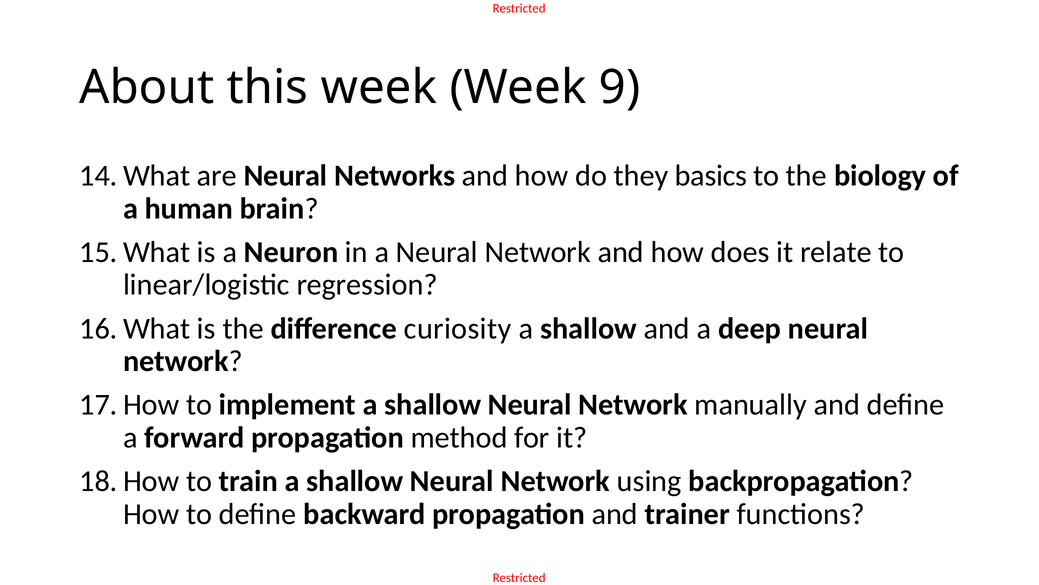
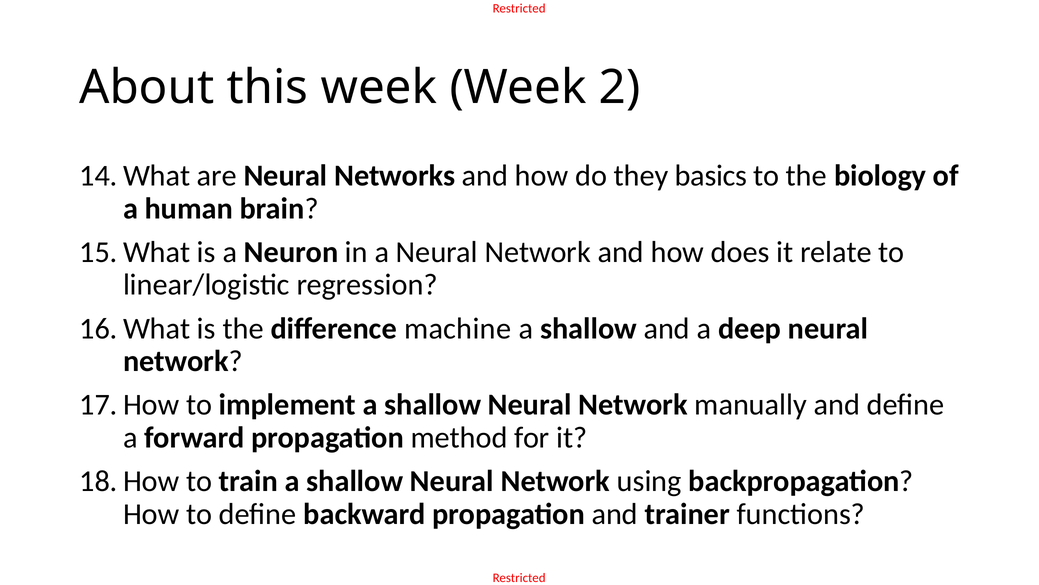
9: 9 -> 2
curiosity: curiosity -> machine
